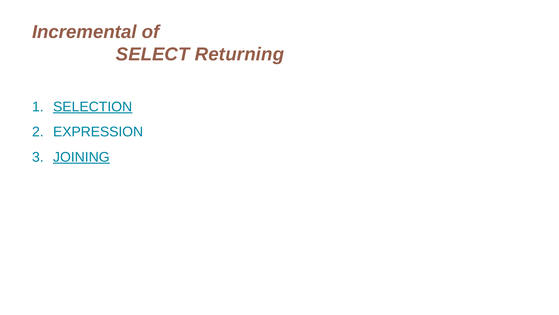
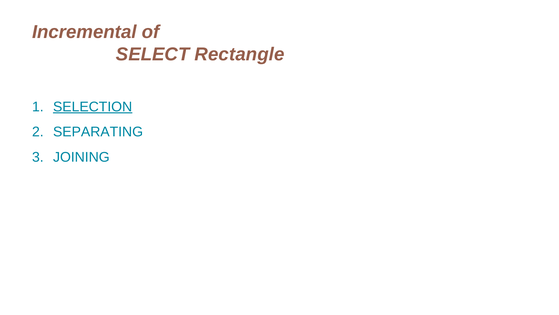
Returning: Returning -> Rectangle
EXPRESSION: EXPRESSION -> SEPARATING
JOINING underline: present -> none
